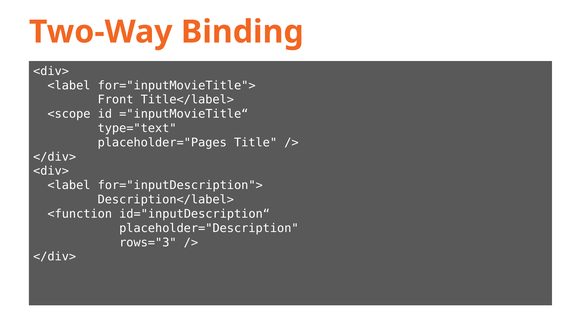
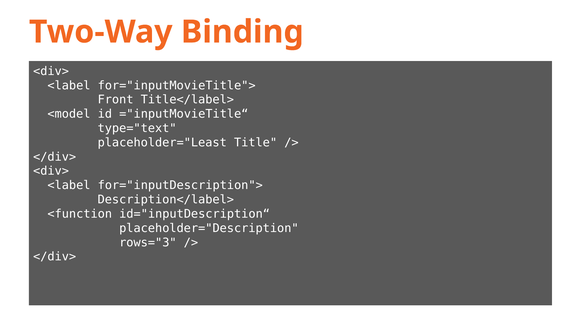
<scope: <scope -> <model
placeholder="Pages: placeholder="Pages -> placeholder="Least
